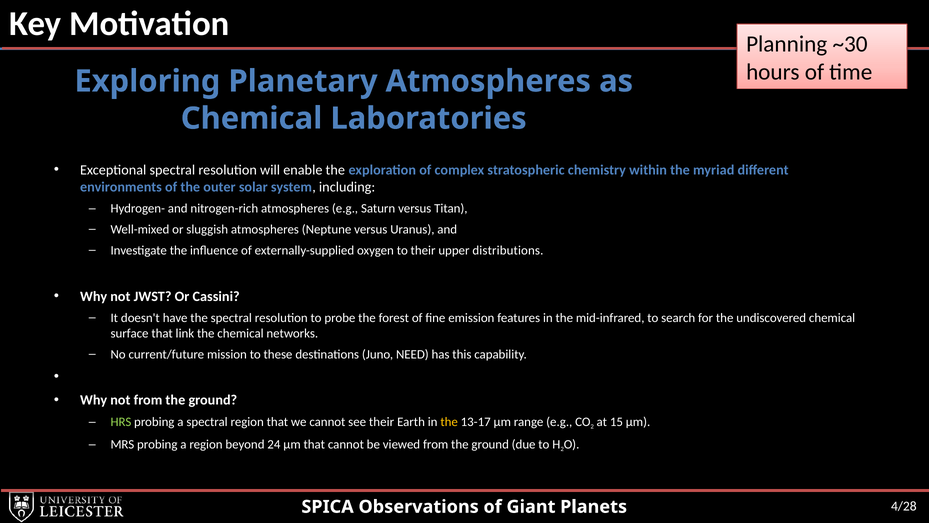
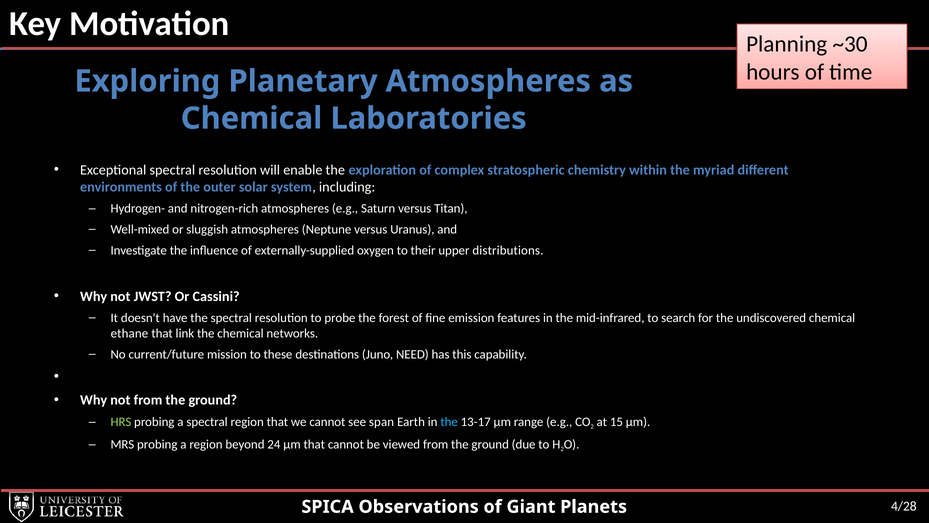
surface: surface -> ethane
see their: their -> span
the at (449, 422) colour: yellow -> light blue
